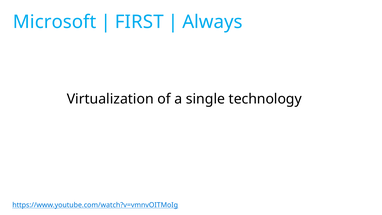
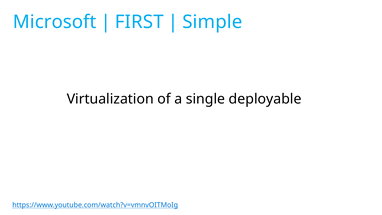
Always: Always -> Simple
technology: technology -> deployable
